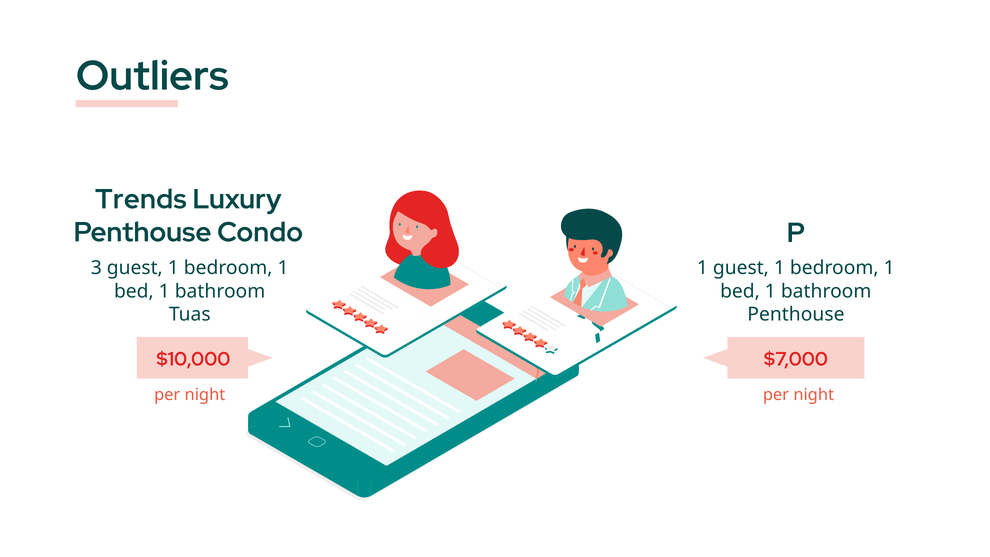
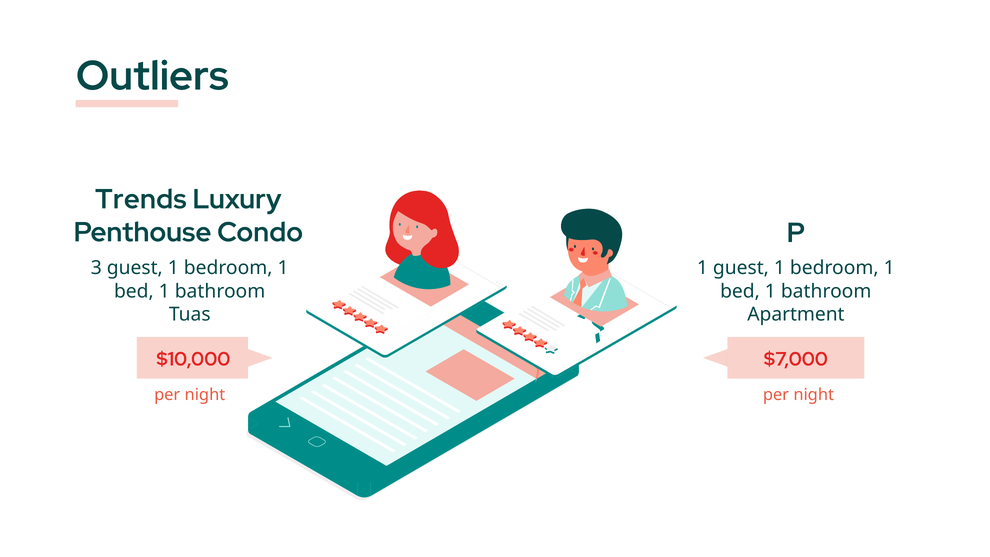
Penthouse at (796, 314): Penthouse -> Apartment
